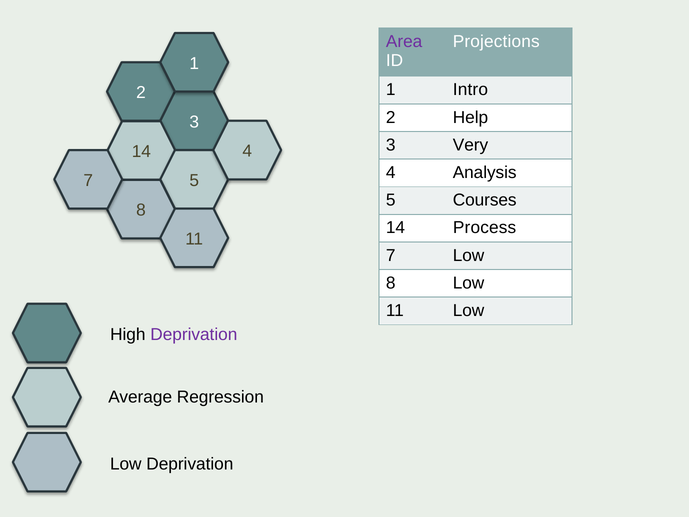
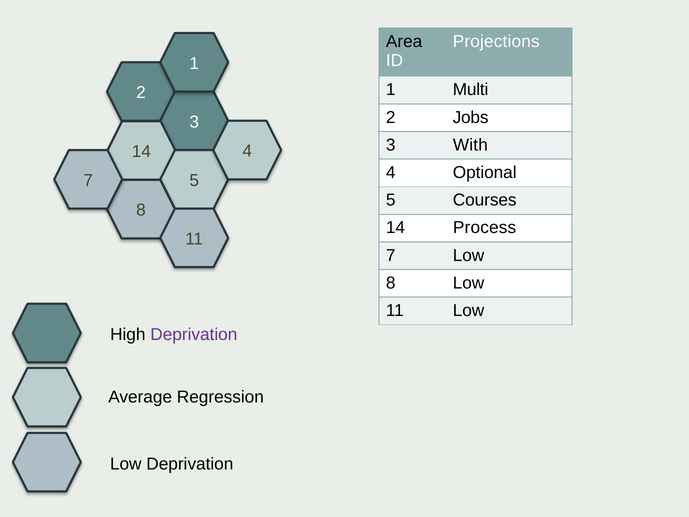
Area colour: purple -> black
Intro: Intro -> Multi
Help: Help -> Jobs
Very: Very -> With
Analysis: Analysis -> Optional
